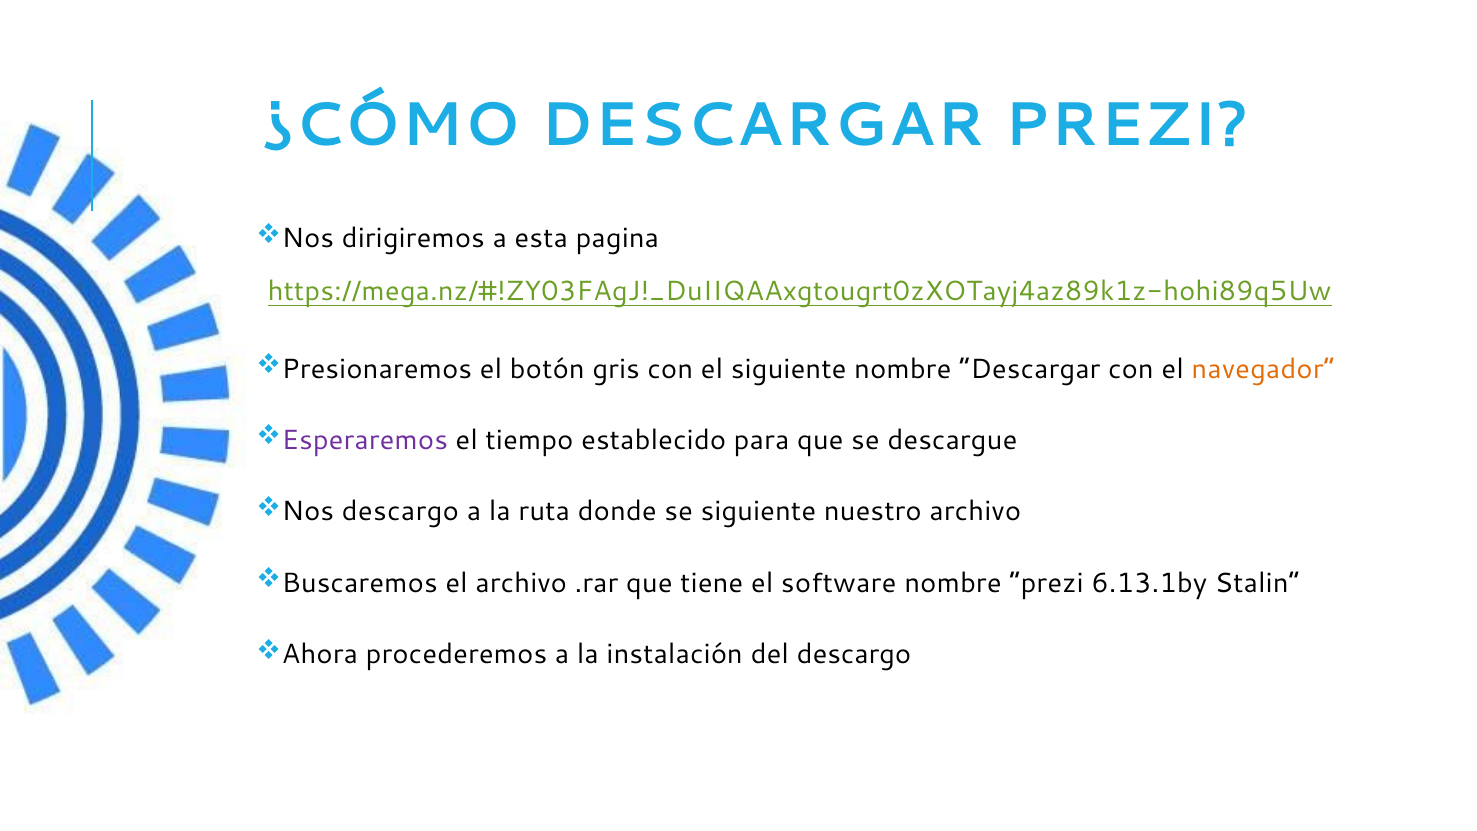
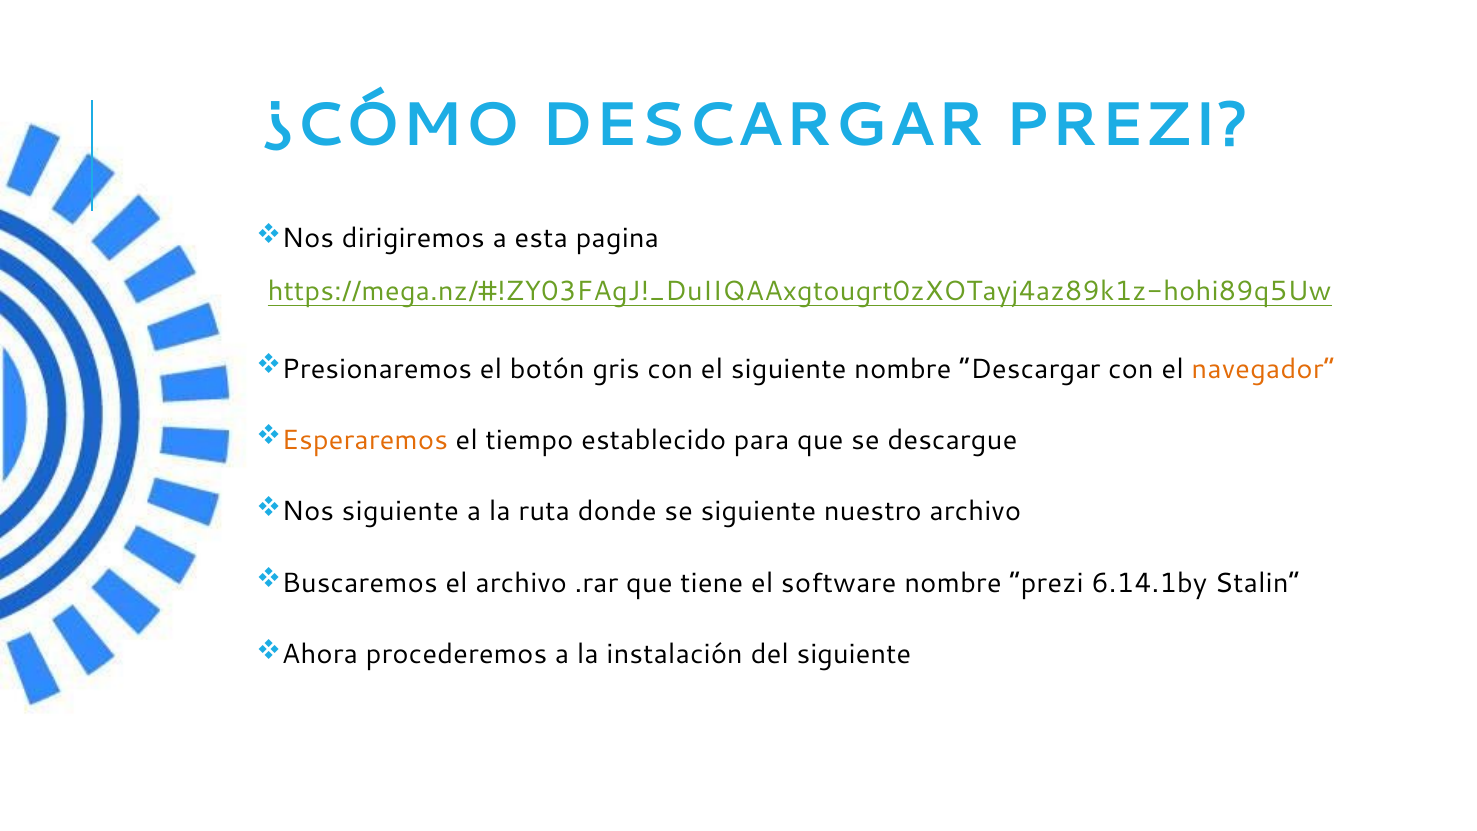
Esperaremos colour: purple -> orange
Nos descargo: descargo -> siguiente
6.13.1by: 6.13.1by -> 6.14.1by
del descargo: descargo -> siguiente
